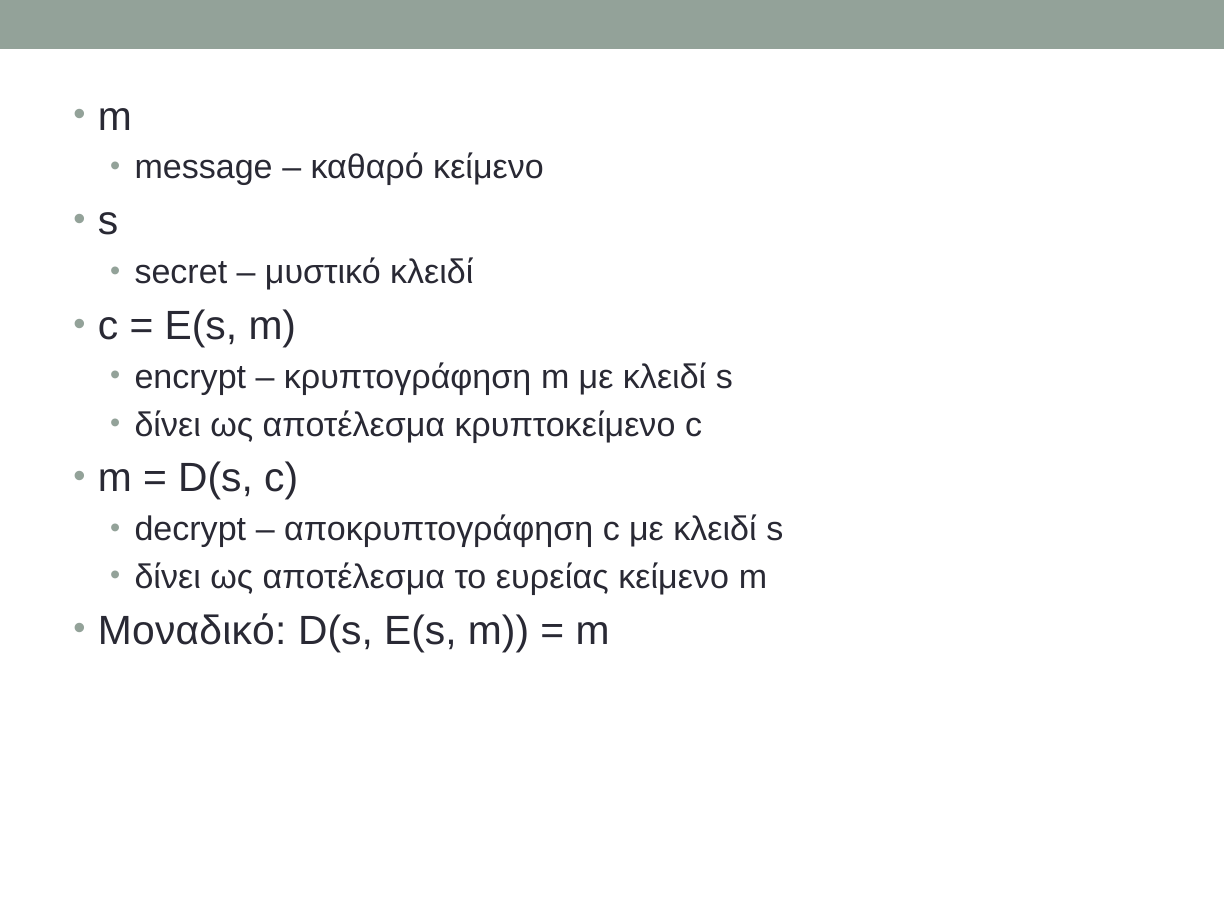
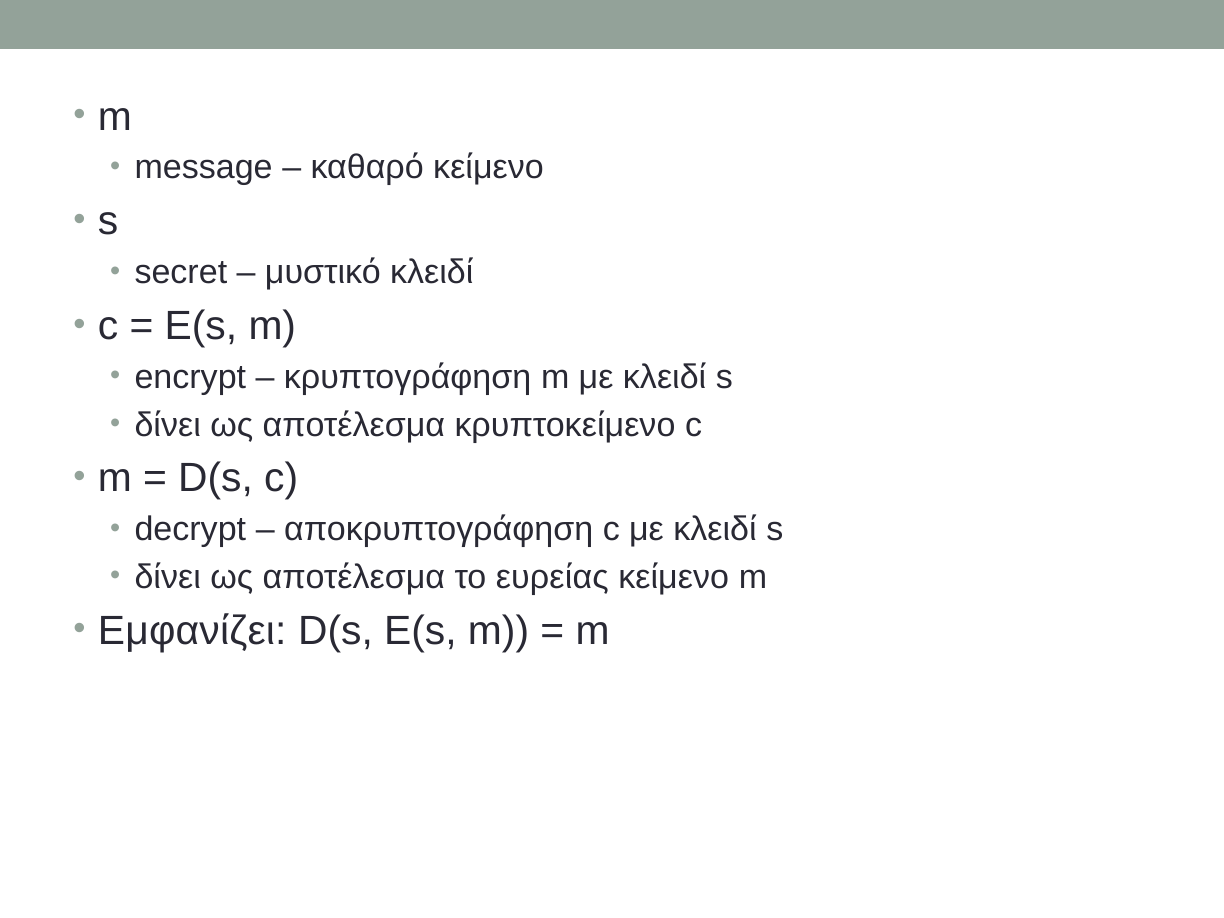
Μοναδικό: Μοναδικό -> Εμφανίζει
